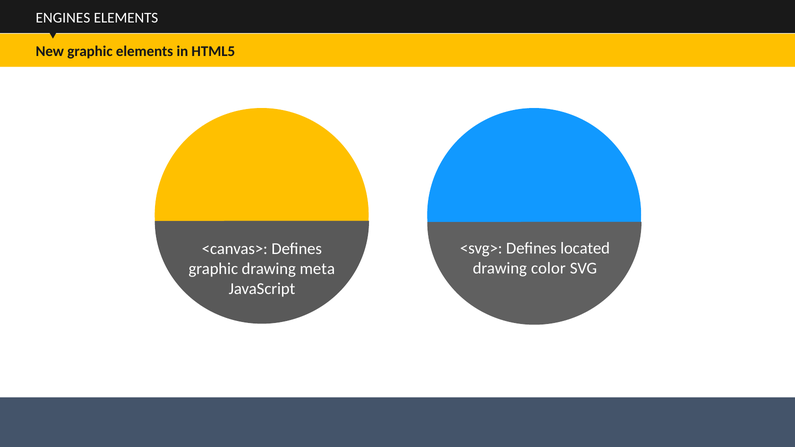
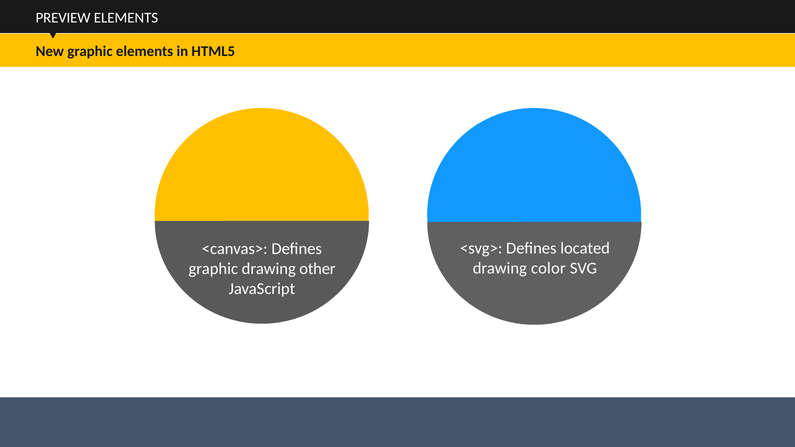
ENGINES: ENGINES -> PREVIEW
meta: meta -> other
